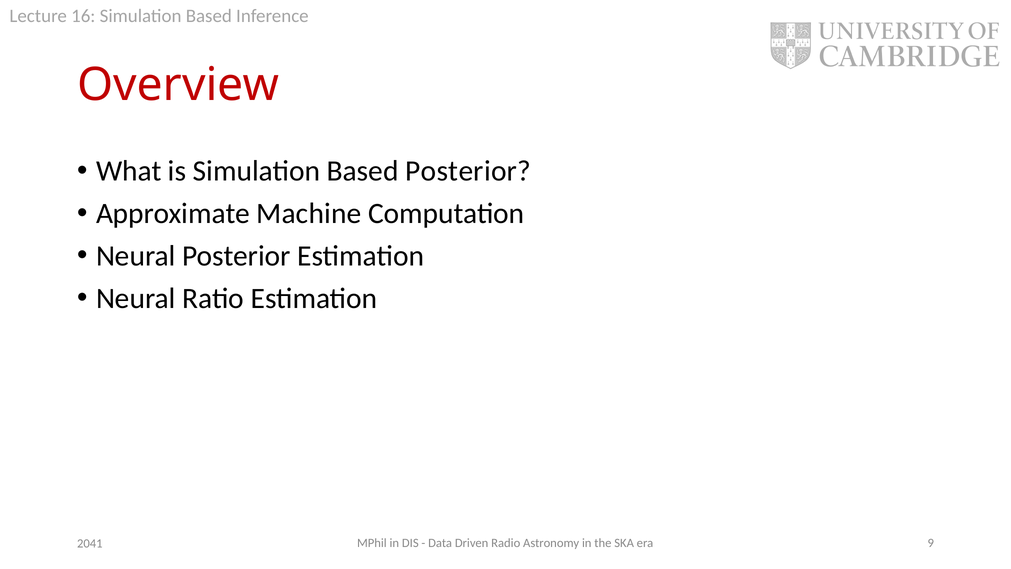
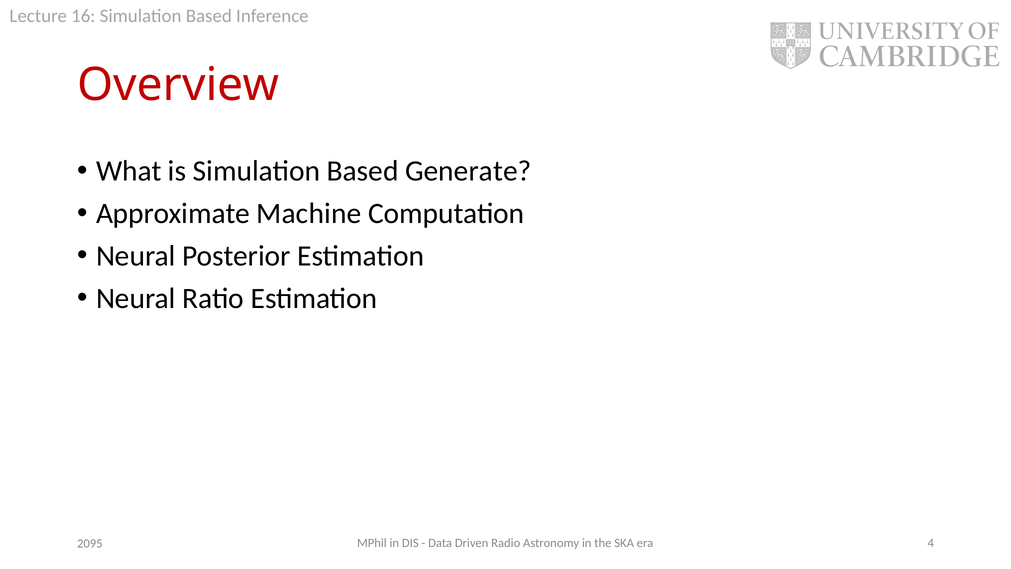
Based Posterior: Posterior -> Generate
9: 9 -> 4
2041: 2041 -> 2095
